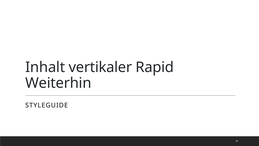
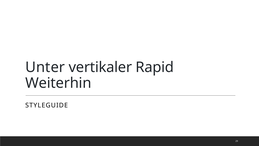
Inhalt: Inhalt -> Unter
